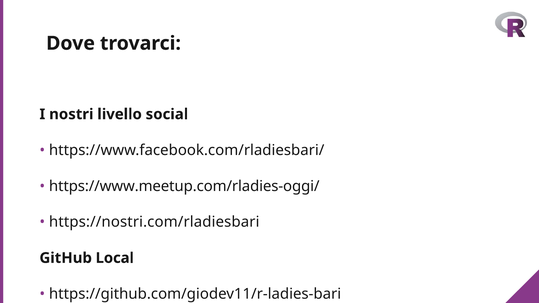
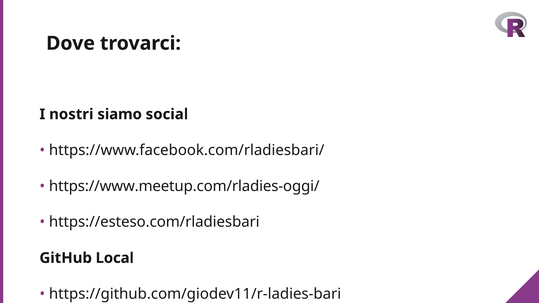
livello: livello -> siamo
https://nostri.com/rladiesbari: https://nostri.com/rladiesbari -> https://esteso.com/rladiesbari
